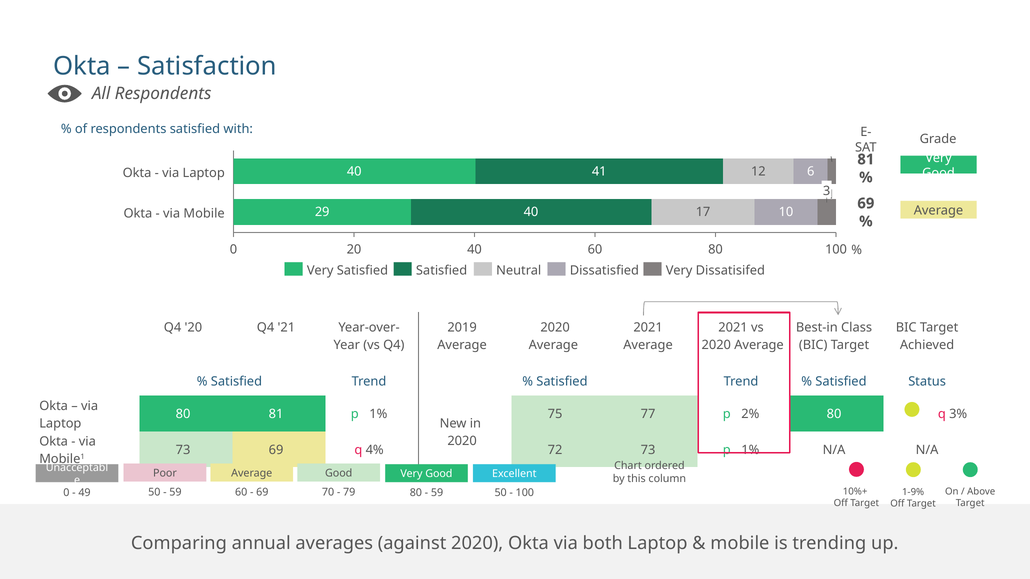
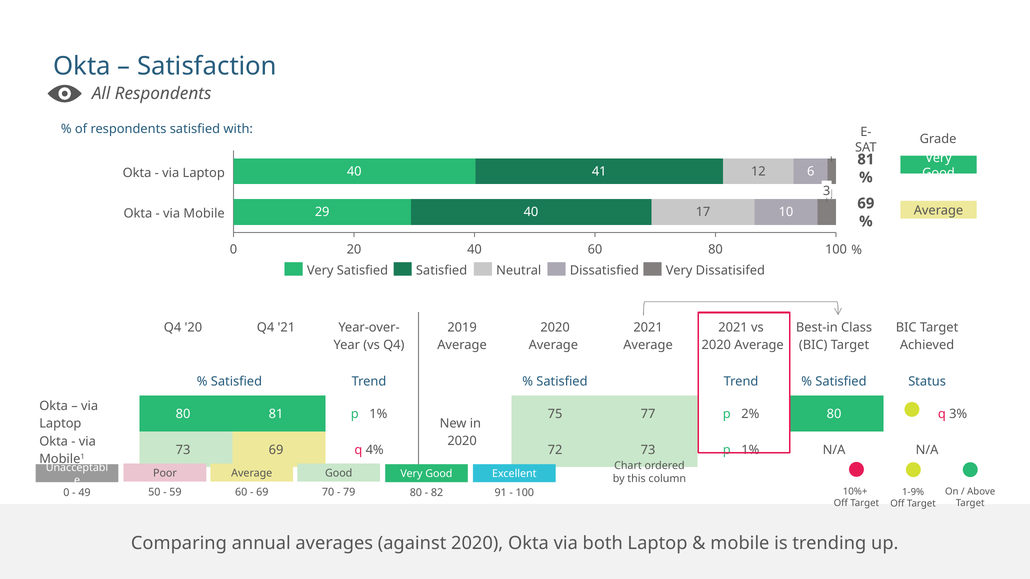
59 at (437, 493): 59 -> 82
49 50: 50 -> 91
